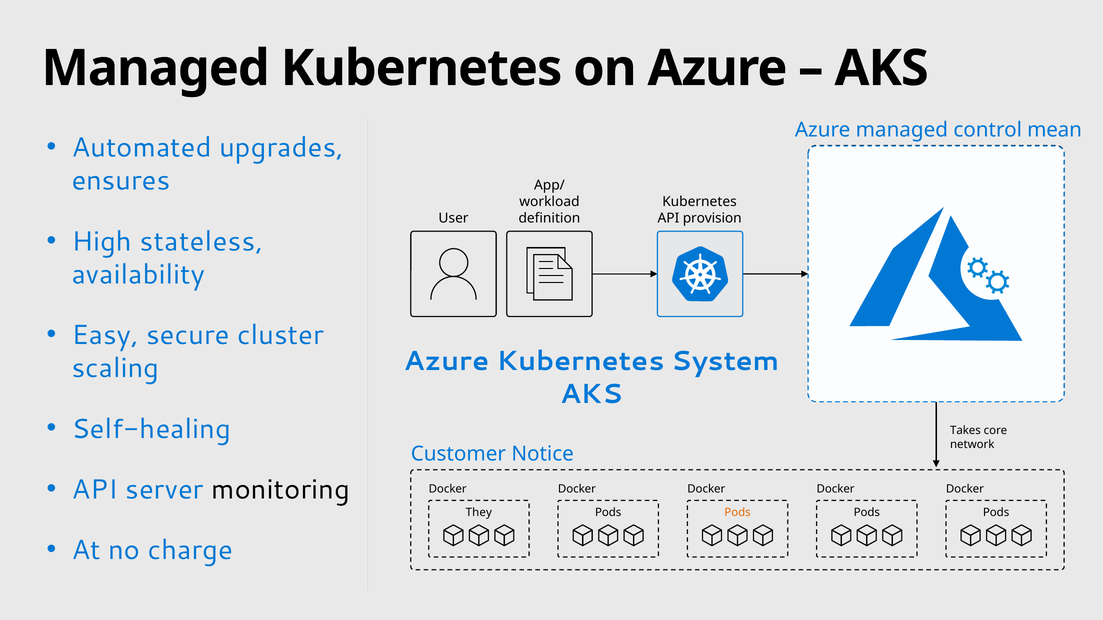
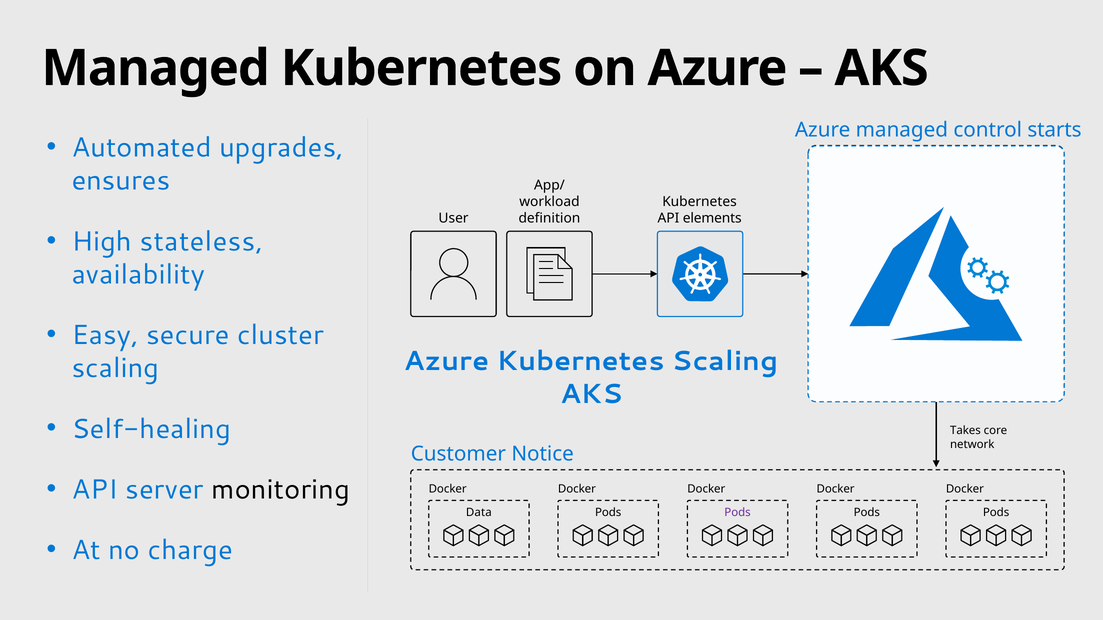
mean: mean -> starts
provision: provision -> elements
Kubernetes System: System -> Scaling
They: They -> Data
Pods at (738, 513) colour: orange -> purple
